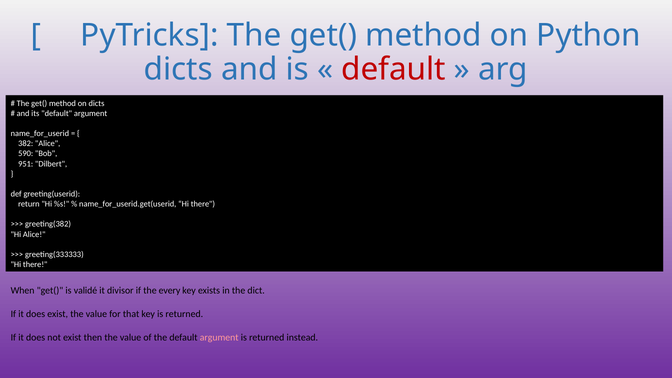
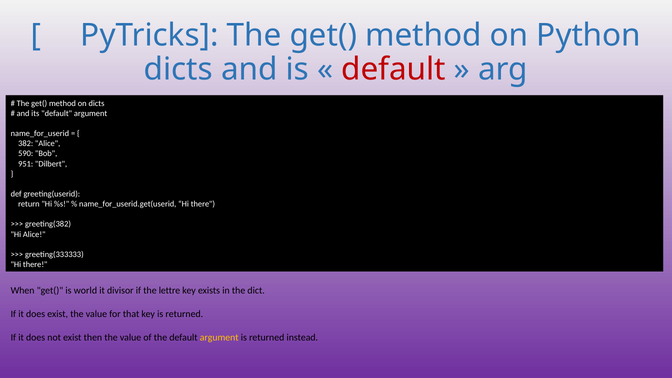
validé: validé -> world
every: every -> lettre
argument at (219, 337) colour: pink -> yellow
